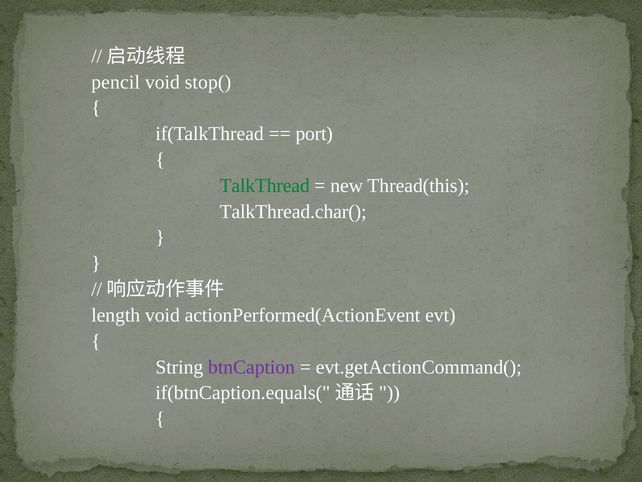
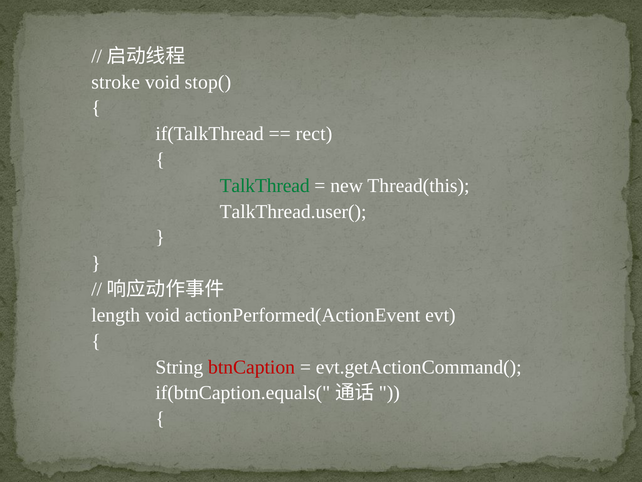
pencil: pencil -> stroke
port: port -> rect
TalkThread.char(: TalkThread.char( -> TalkThread.user(
btnCaption colour: purple -> red
